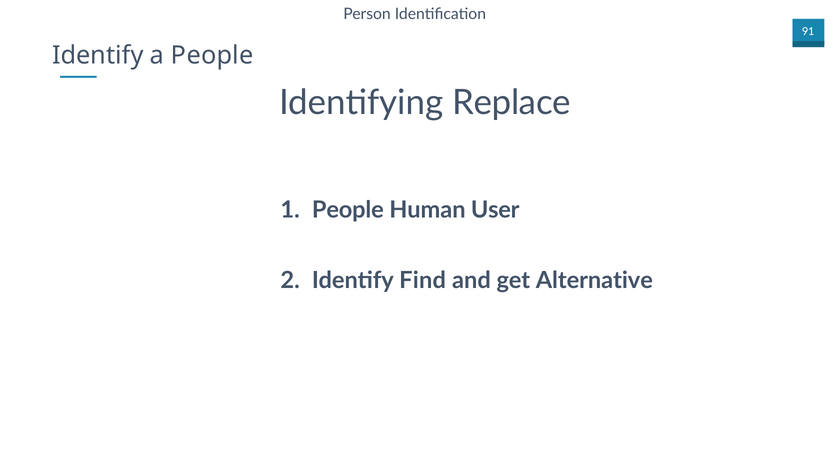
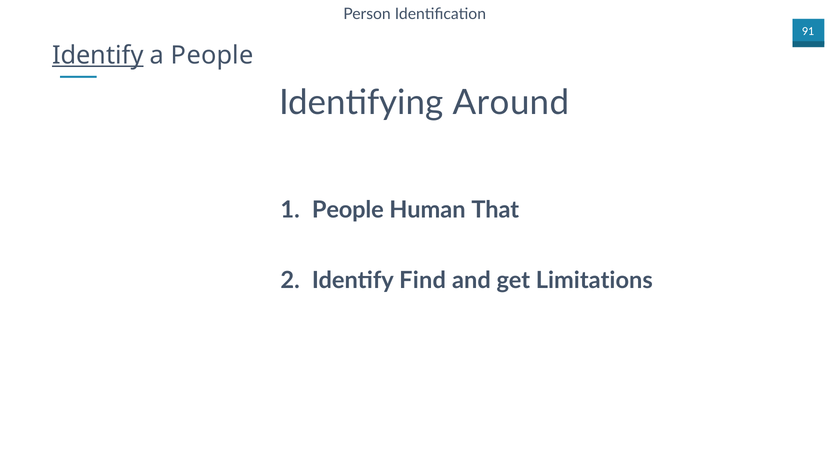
Identify at (98, 55) underline: none -> present
Replace: Replace -> Around
User: User -> That
Alternative: Alternative -> Limitations
